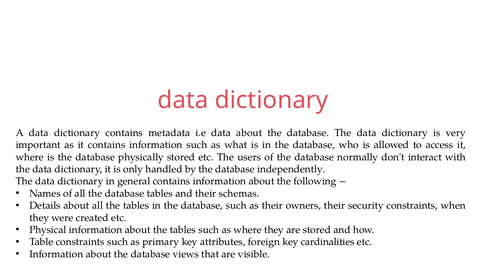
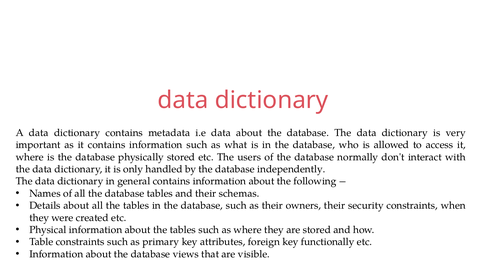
cardinalities: cardinalities -> functionally
